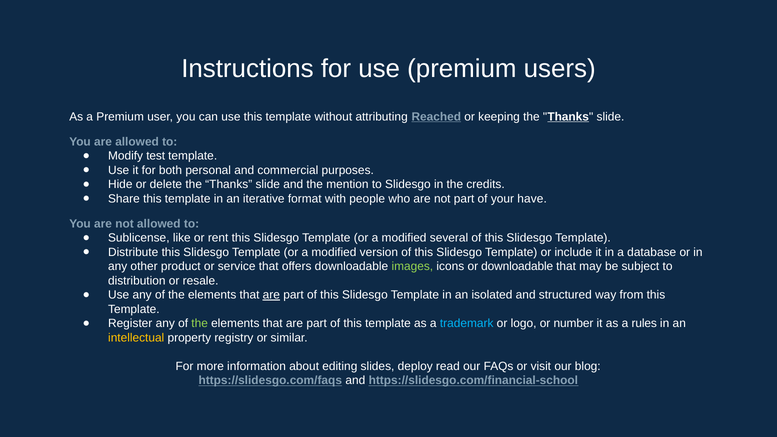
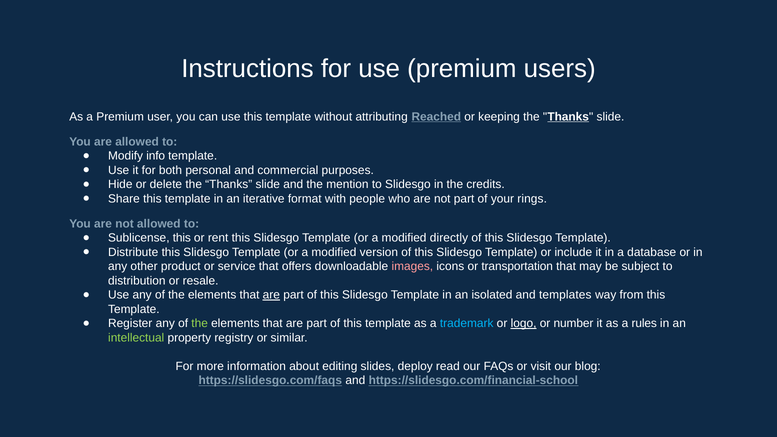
test: test -> info
have: have -> rings
Sublicense like: like -> this
several: several -> directly
images colour: light green -> pink
or downloadable: downloadable -> transportation
structured: structured -> templates
logo underline: none -> present
intellectual colour: yellow -> light green
